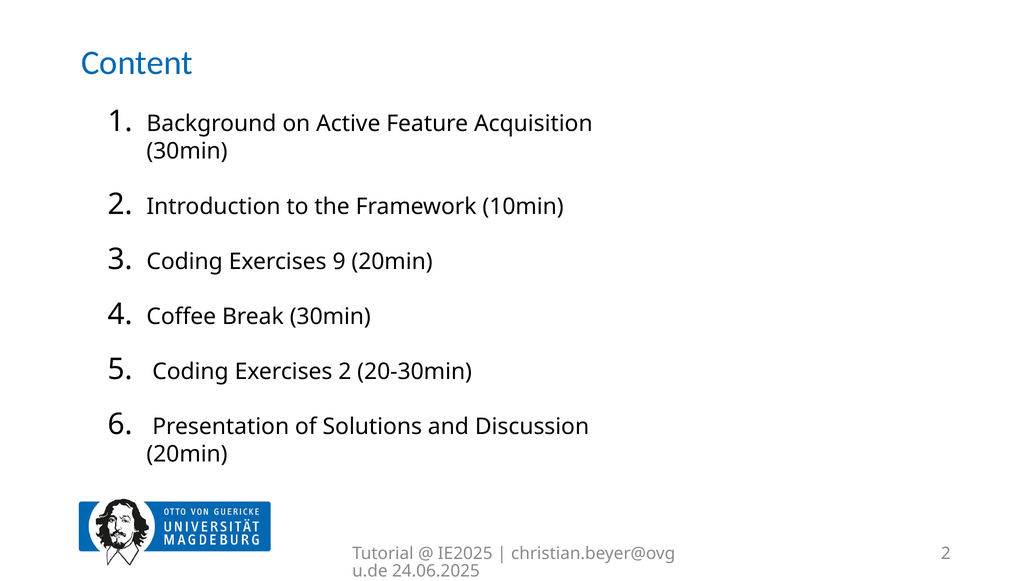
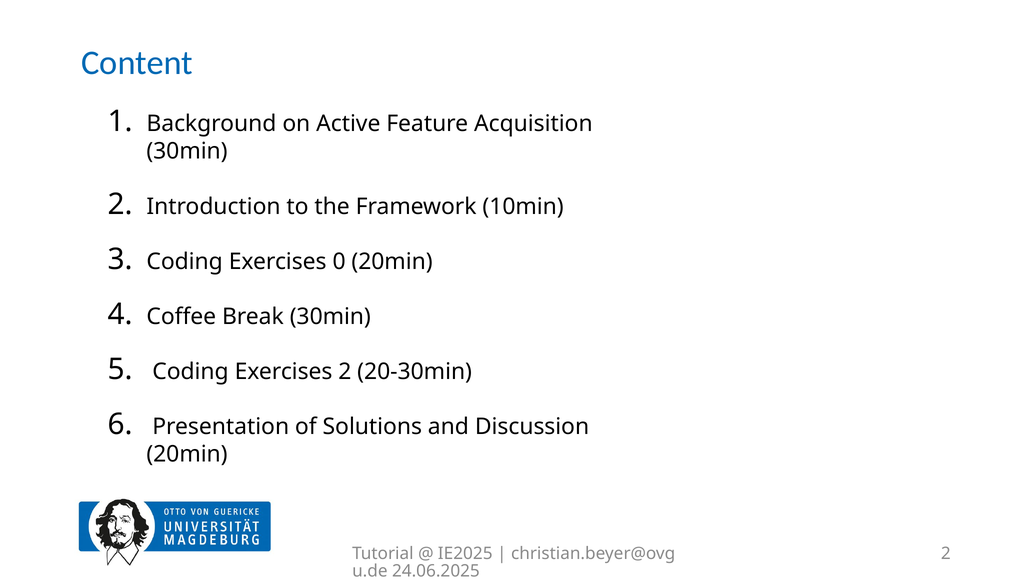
9: 9 -> 0
